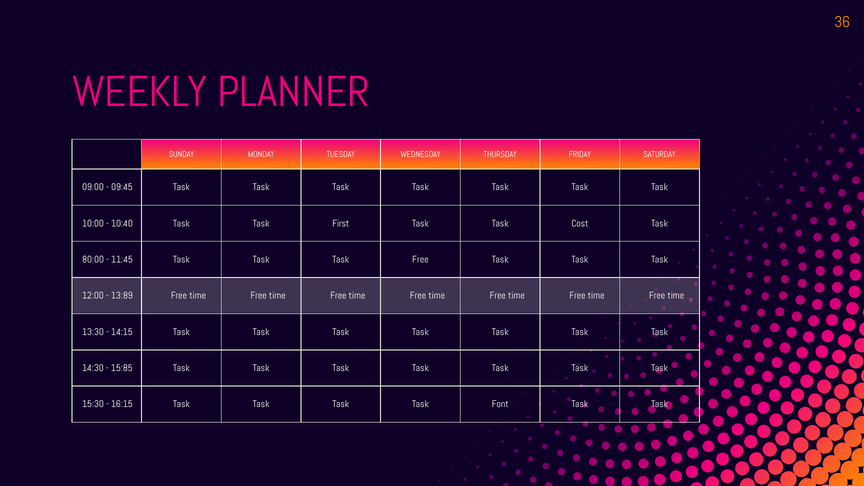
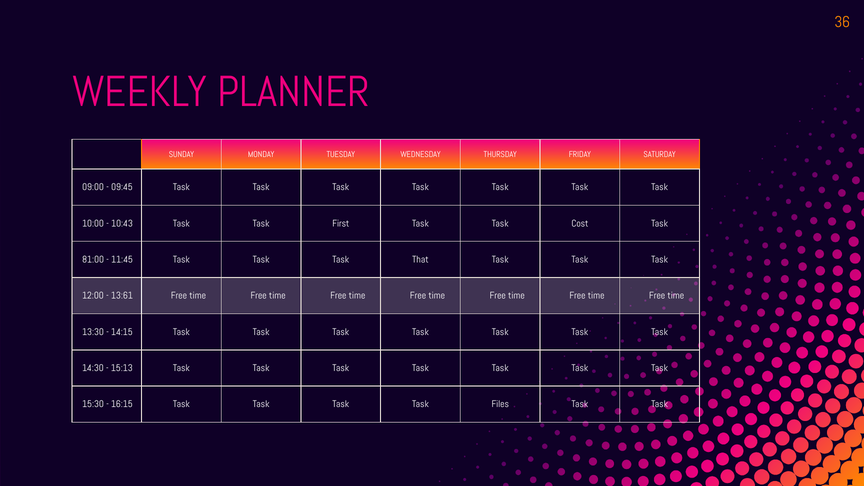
10:40: 10:40 -> 10:43
80:00: 80:00 -> 81:00
Free: Free -> That
13:89: 13:89 -> 13:61
15:85: 15:85 -> 15:13
Font: Font -> Files
